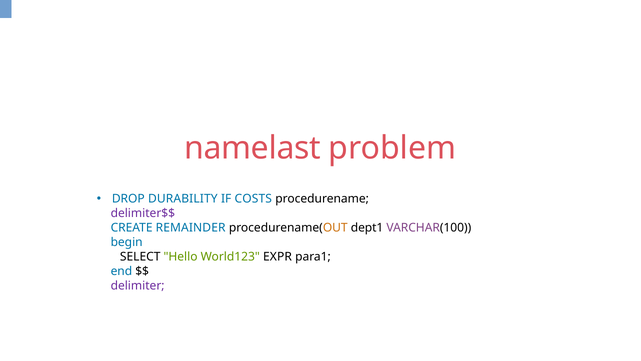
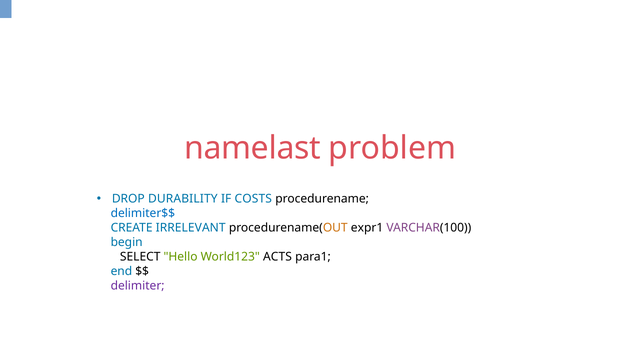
delimiter$$ colour: purple -> blue
REMAINDER: REMAINDER -> IRRELEVANT
dept1: dept1 -> expr1
EXPR: EXPR -> ACTS
